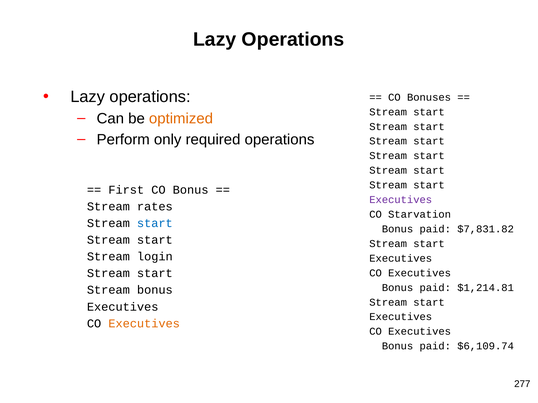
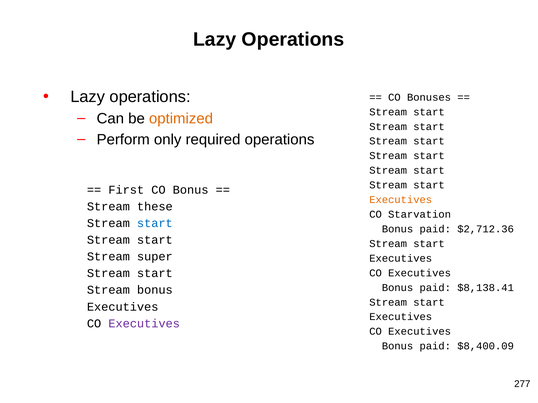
Executives at (401, 200) colour: purple -> orange
rates: rates -> these
$7,831.82: $7,831.82 -> $2,712.36
login: login -> super
$1,214.81: $1,214.81 -> $8,138.41
Executives at (144, 324) colour: orange -> purple
$6,109.74: $6,109.74 -> $8,400.09
